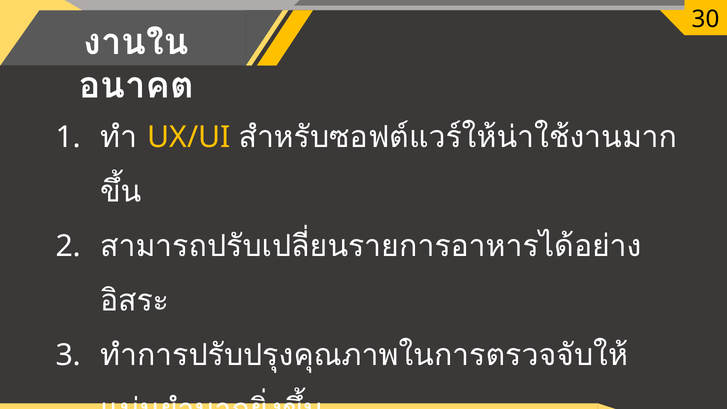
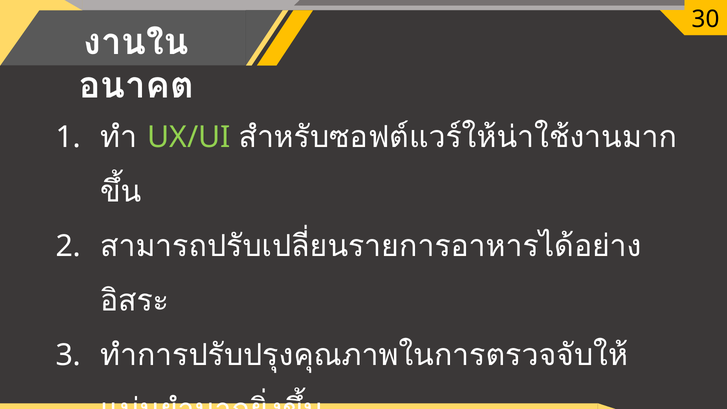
UX/UI colour: yellow -> light green
